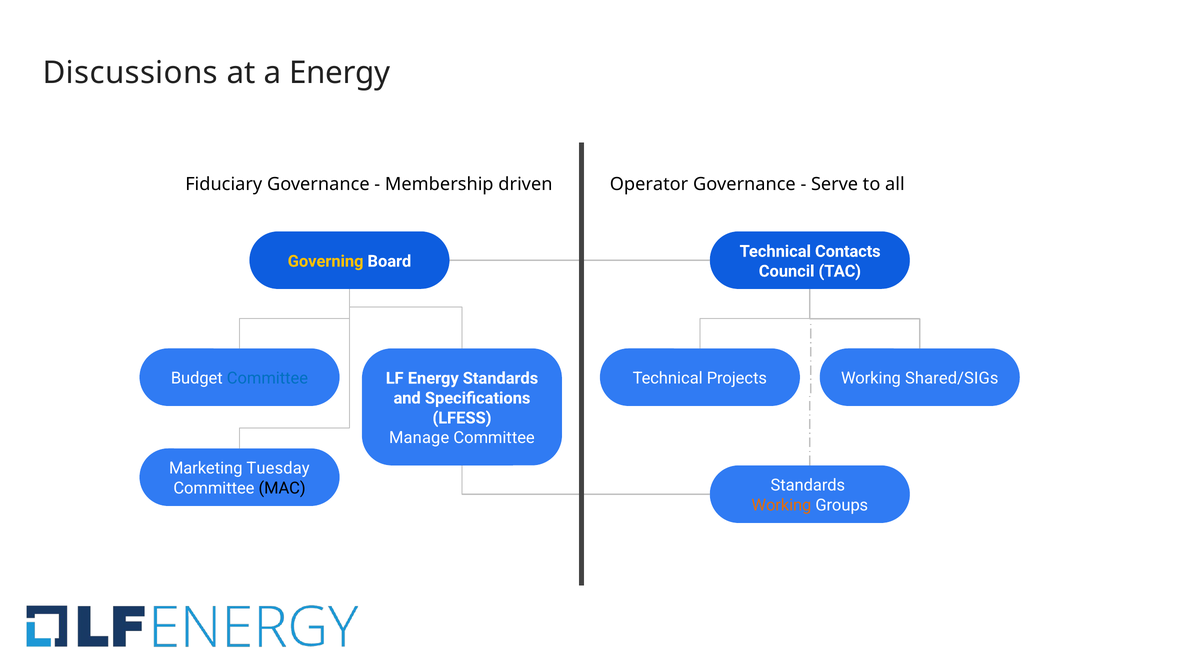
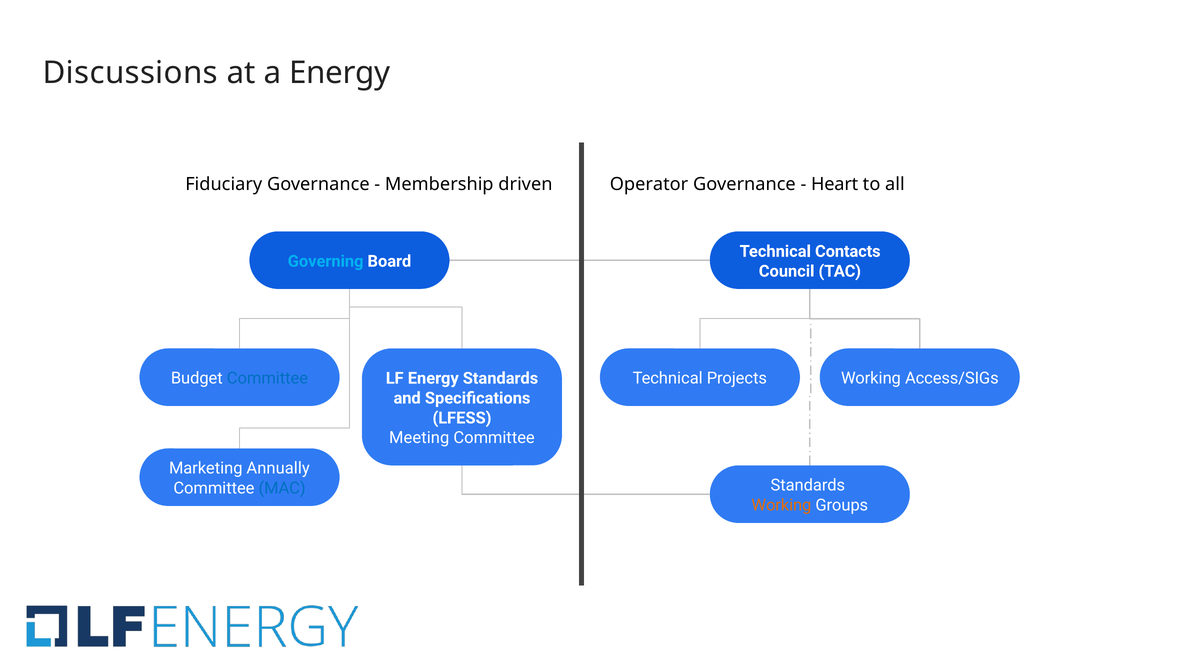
Serve: Serve -> Heart
Governing colour: yellow -> light blue
Shared/SIGs: Shared/SIGs -> Access/SIGs
Manage: Manage -> Meeting
Tuesday: Tuesday -> Annually
MAC colour: black -> blue
